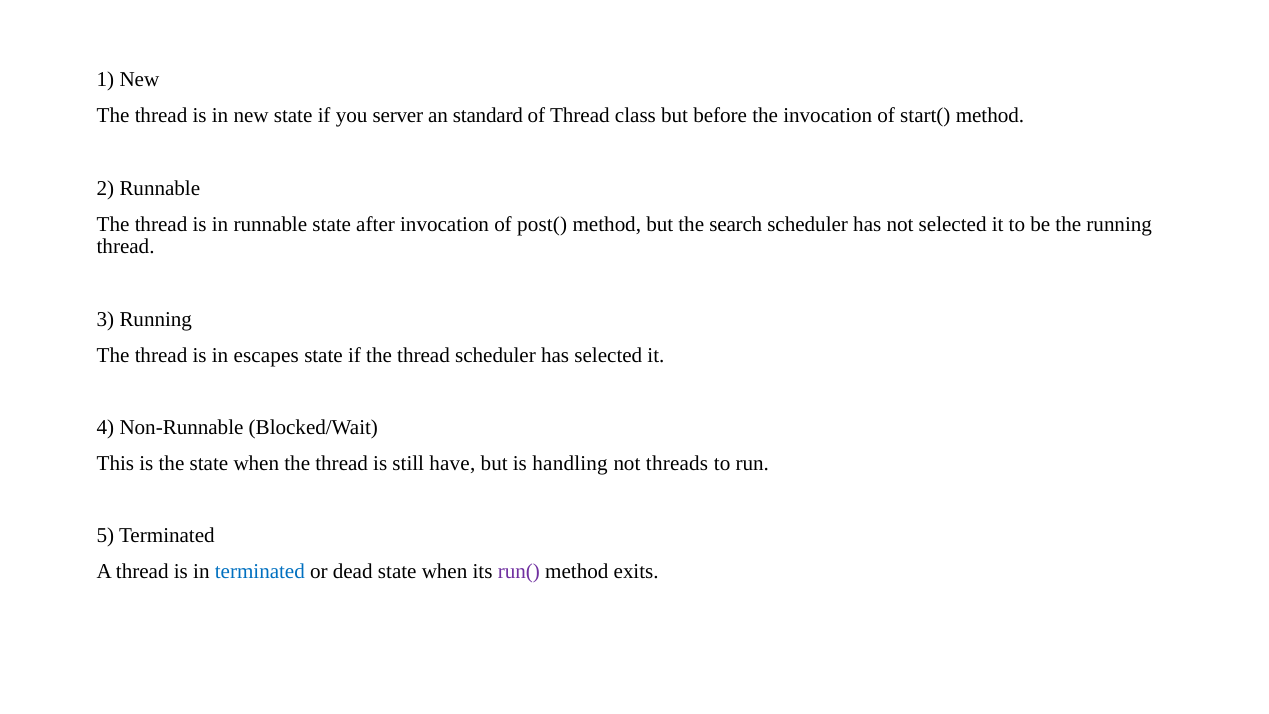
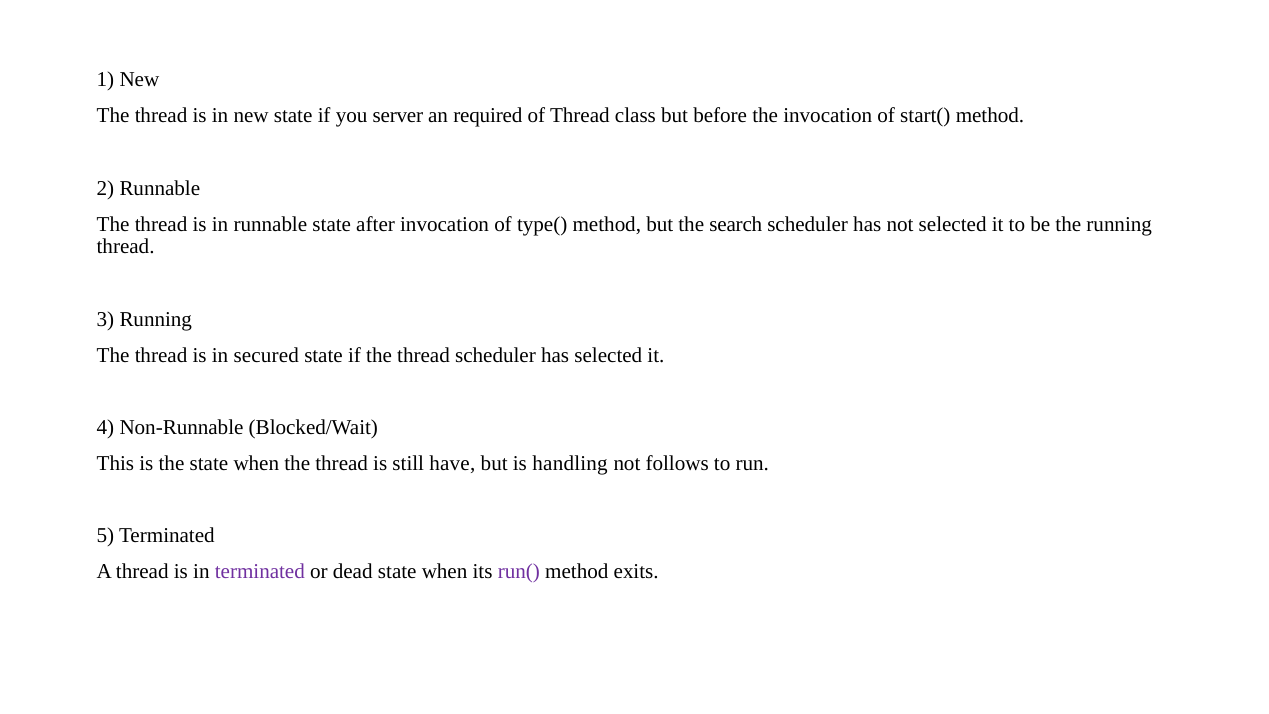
standard: standard -> required
post(: post( -> type(
escapes: escapes -> secured
threads: threads -> follows
terminated at (260, 571) colour: blue -> purple
